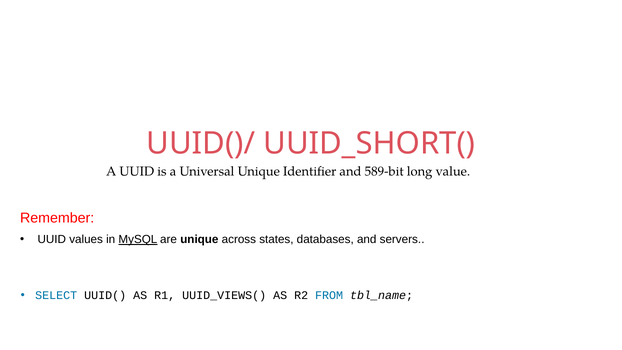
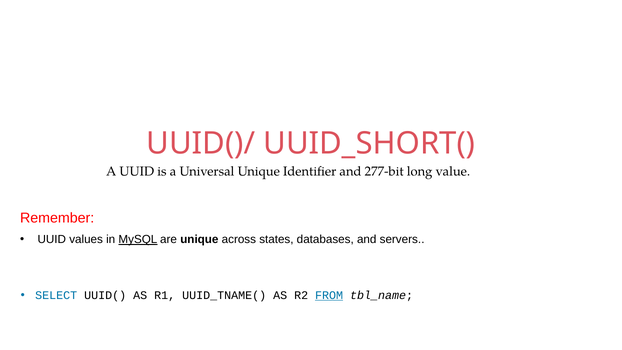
589-bit: 589-bit -> 277-bit
UUID_VIEWS(: UUID_VIEWS( -> UUID_TNAME(
FROM underline: none -> present
